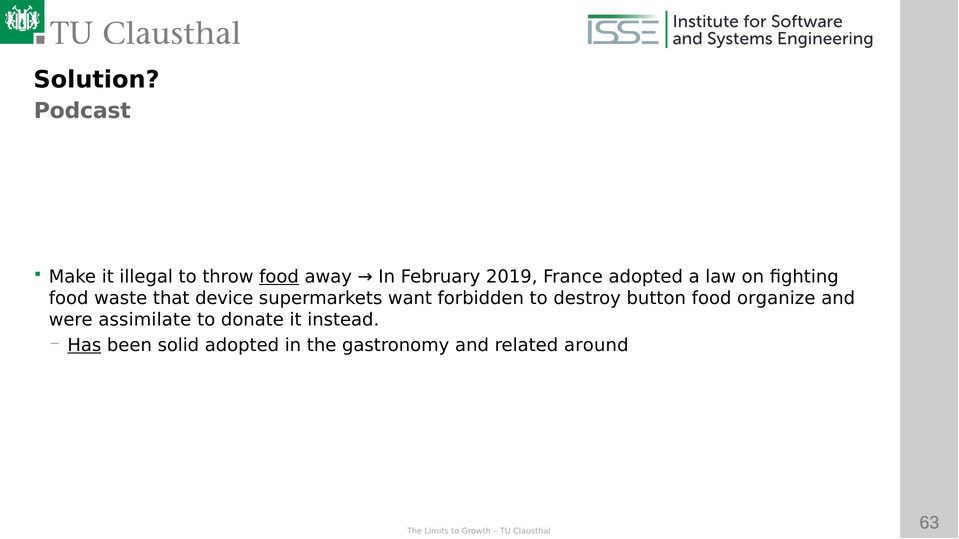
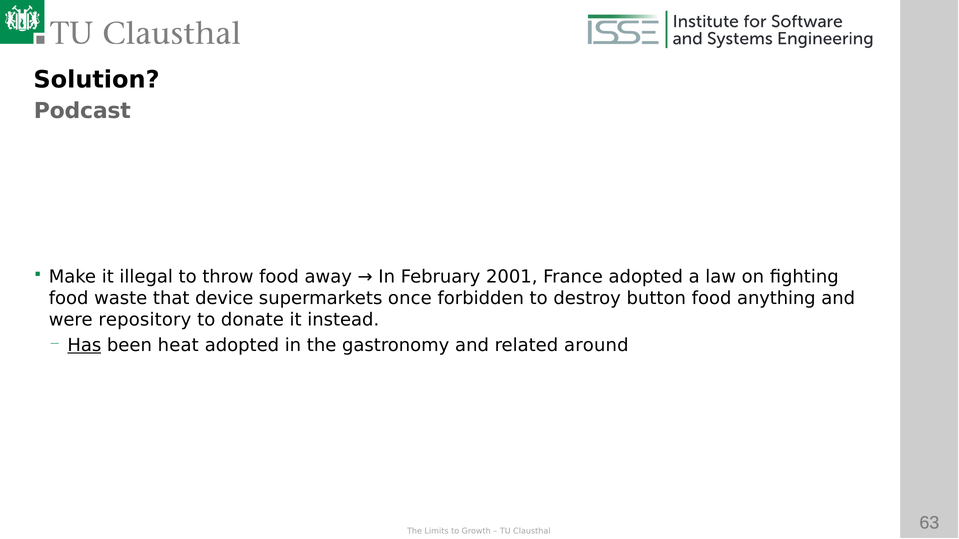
food at (279, 277) underline: present -> none
2019: 2019 -> 2001
want: want -> once
organize: organize -> anything
assimilate: assimilate -> repository
solid: solid -> heat
